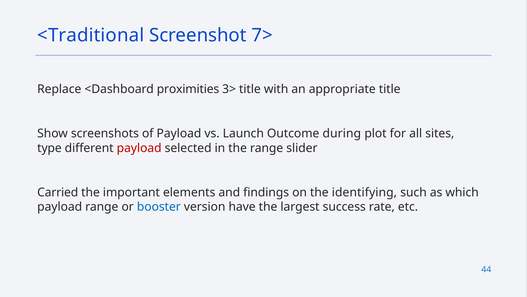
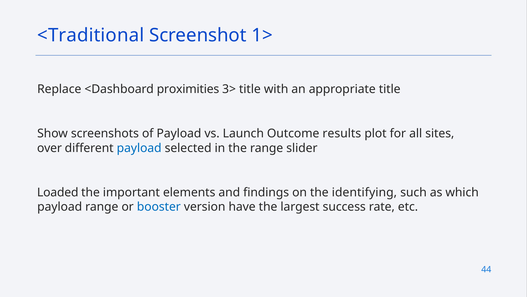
7>: 7> -> 1>
during: during -> results
type: type -> over
payload at (139, 148) colour: red -> blue
Carried: Carried -> Loaded
